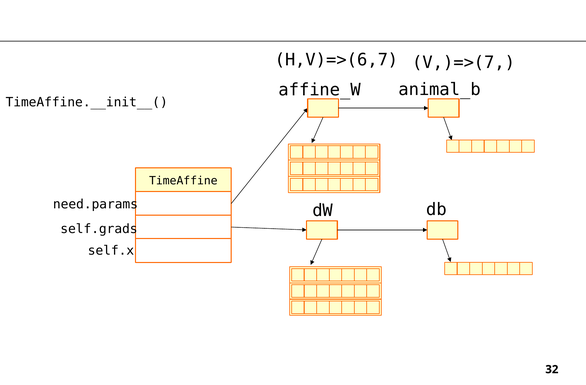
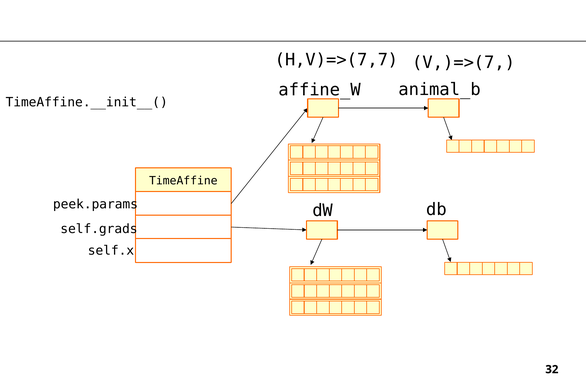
H,V)=>(6,7: H,V)=>(6,7 -> H,V)=>(7,7
need.params: need.params -> peek.params
